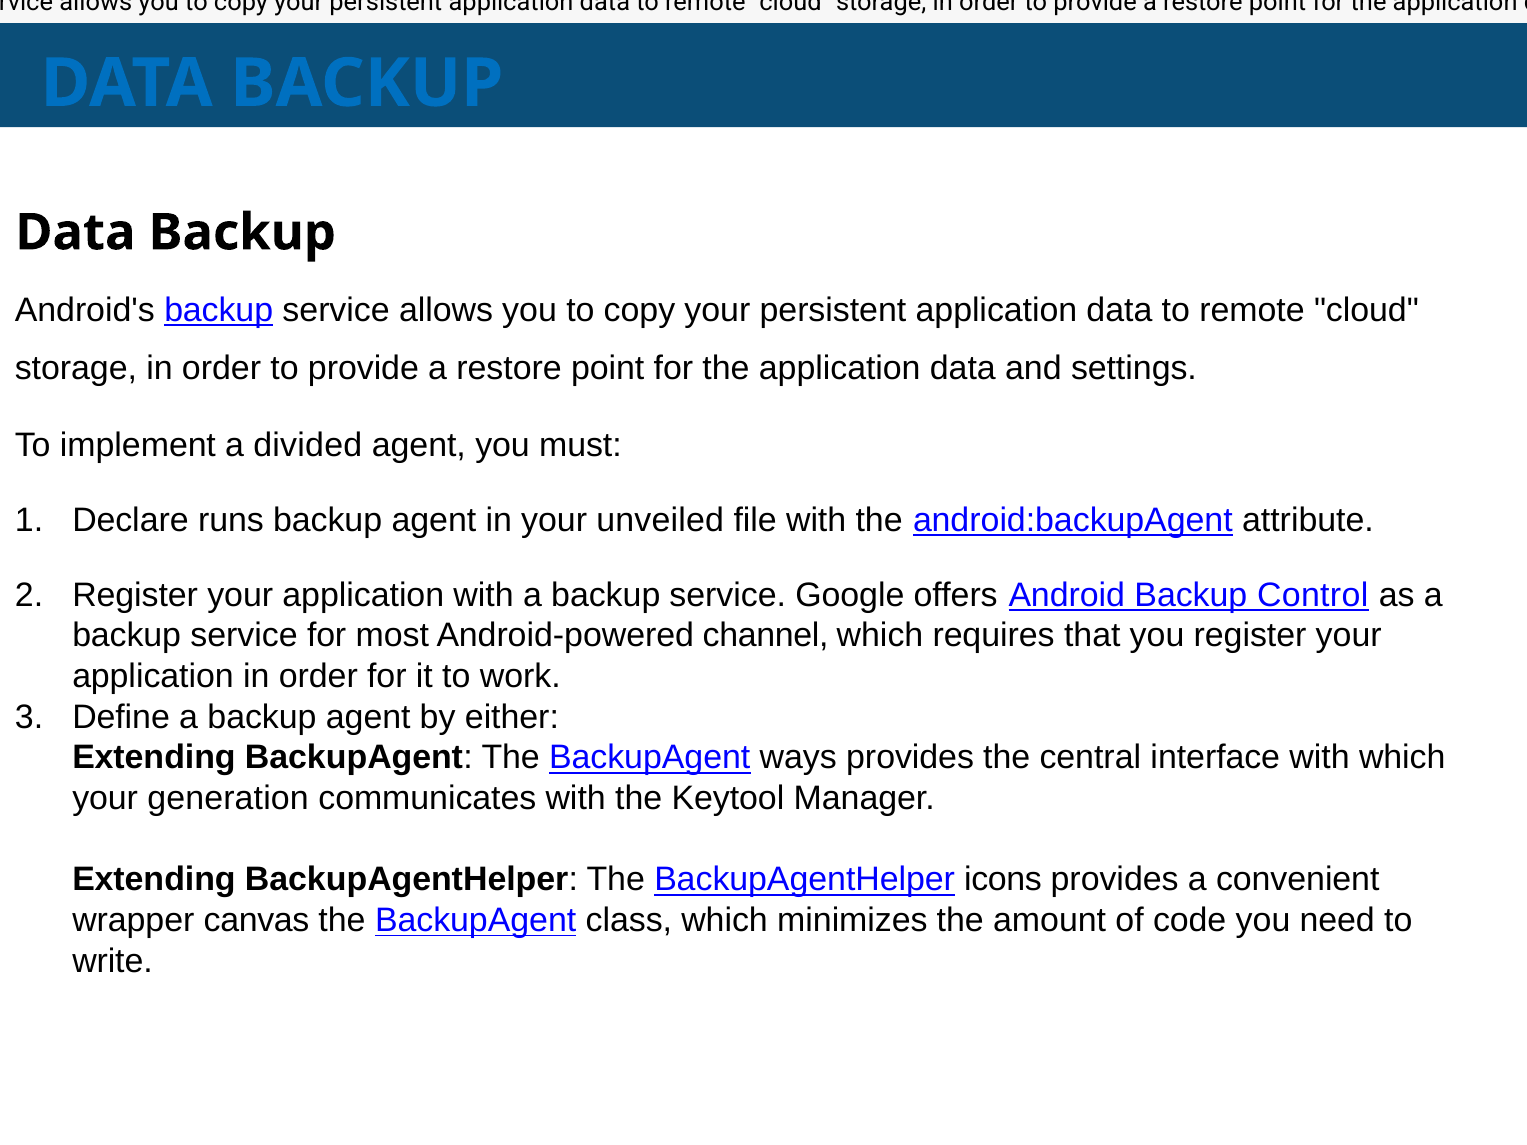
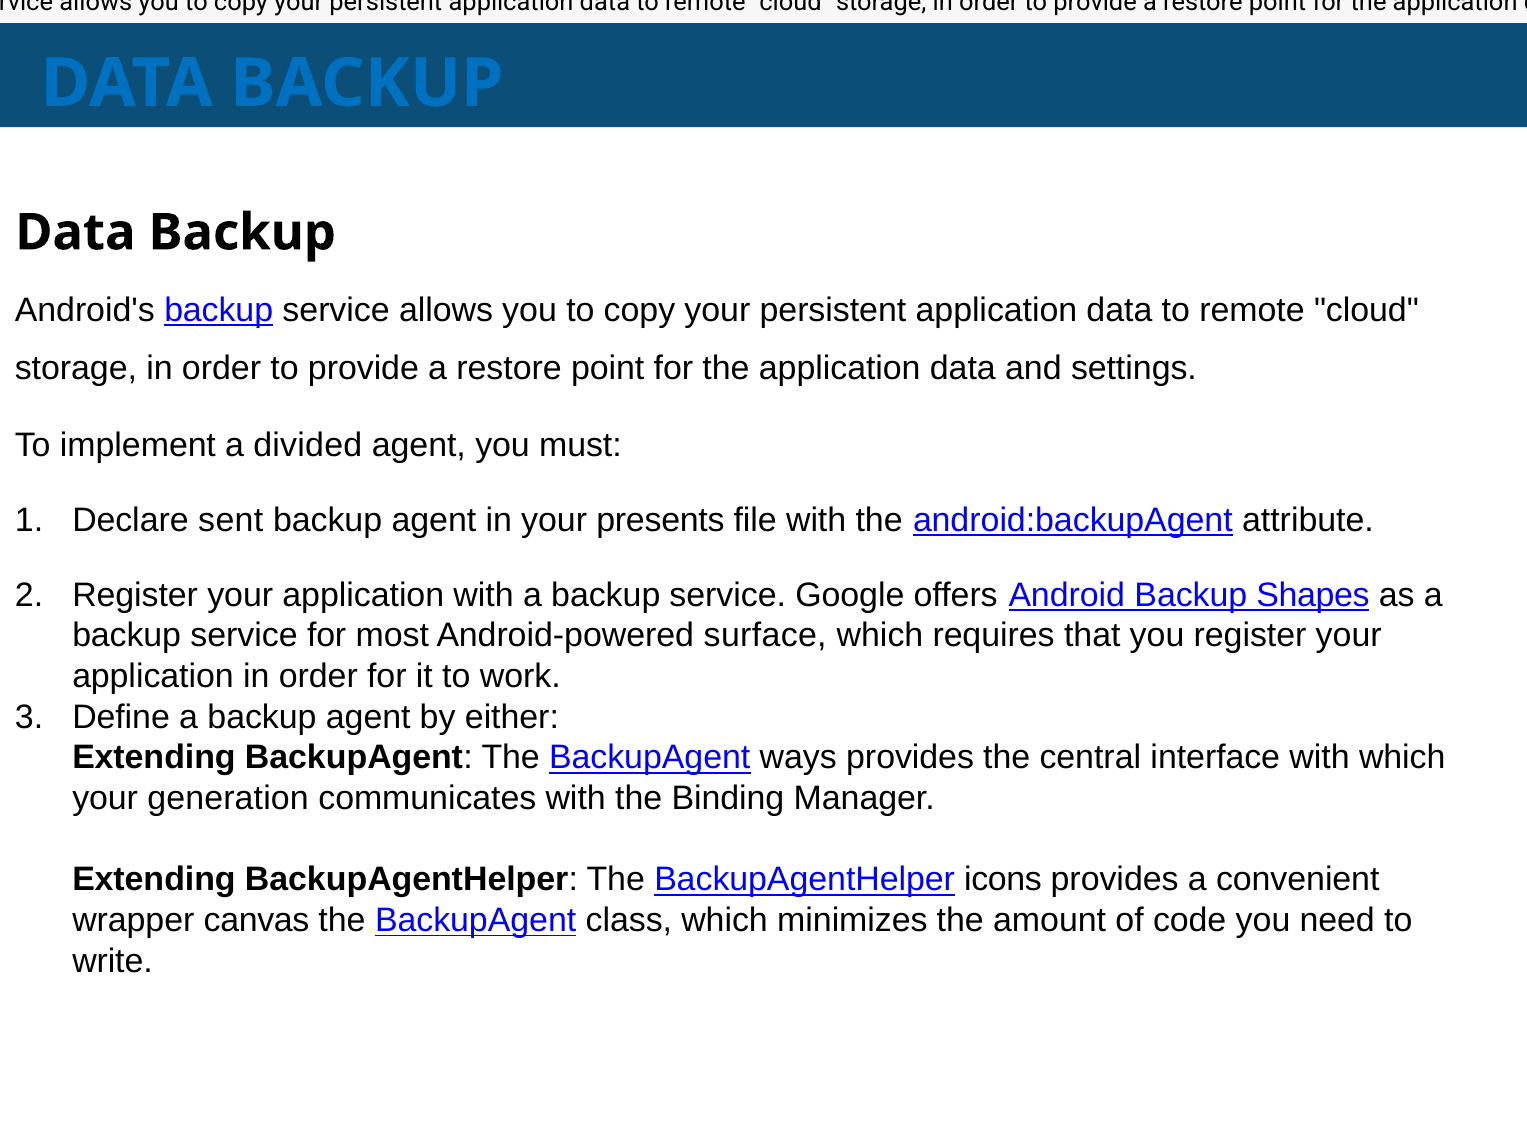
runs: runs -> sent
unveiled: unveiled -> presents
Control: Control -> Shapes
channel: channel -> surface
Keytool: Keytool -> Binding
